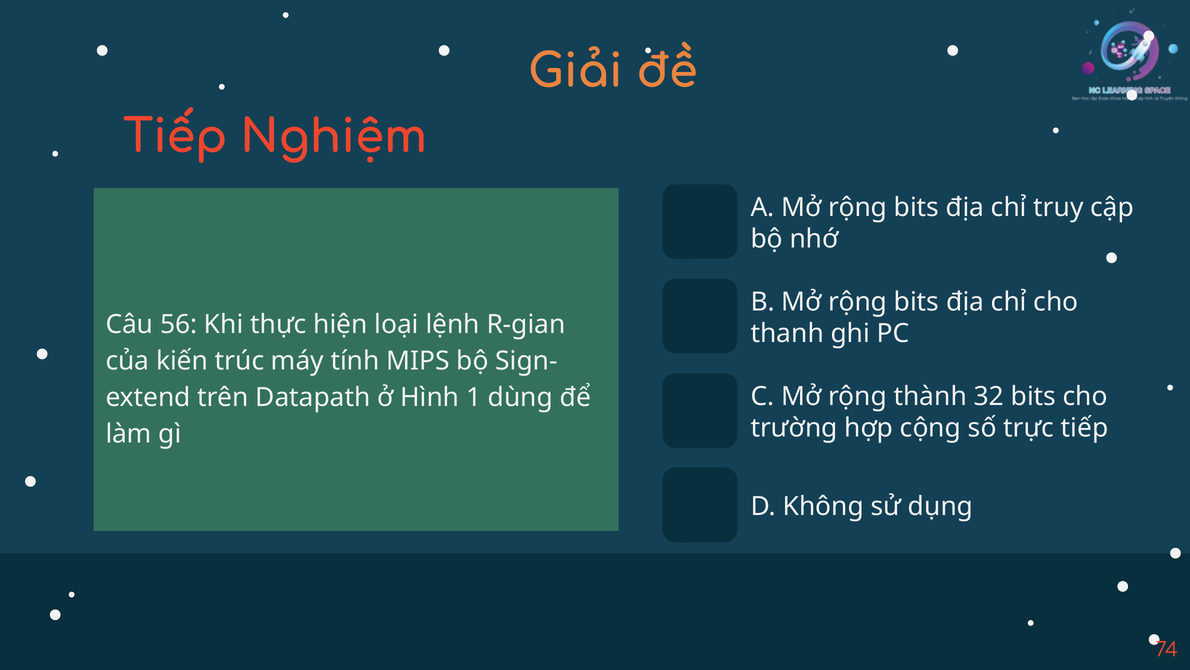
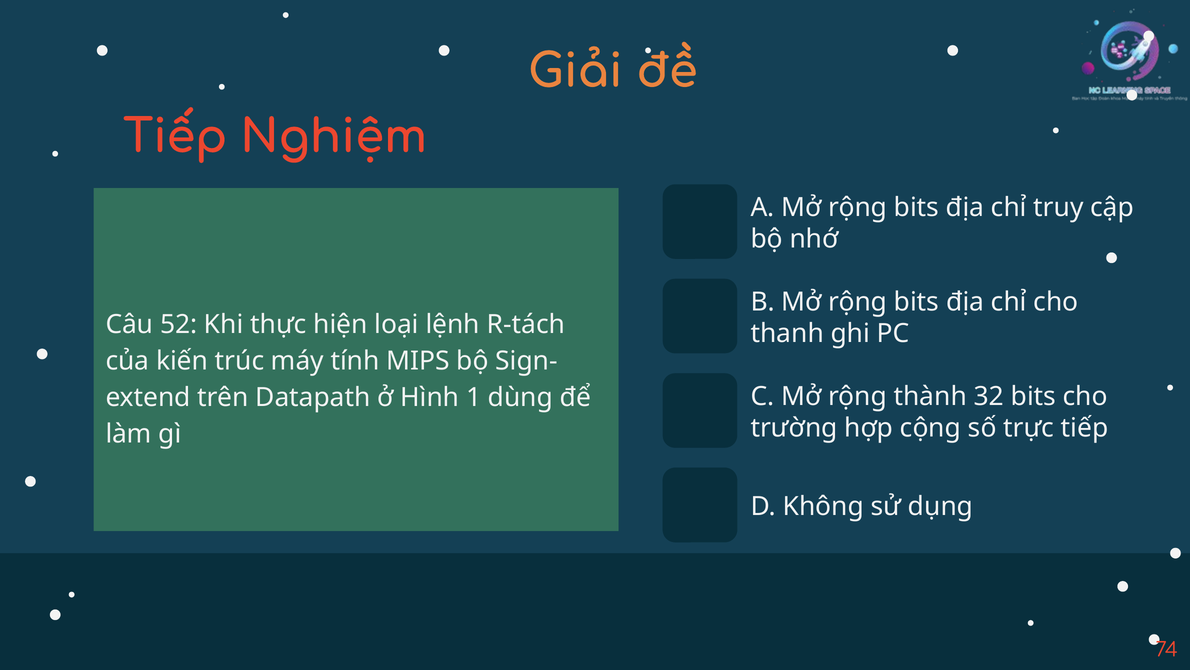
56: 56 -> 52
R-gian: R-gian -> R-tách
